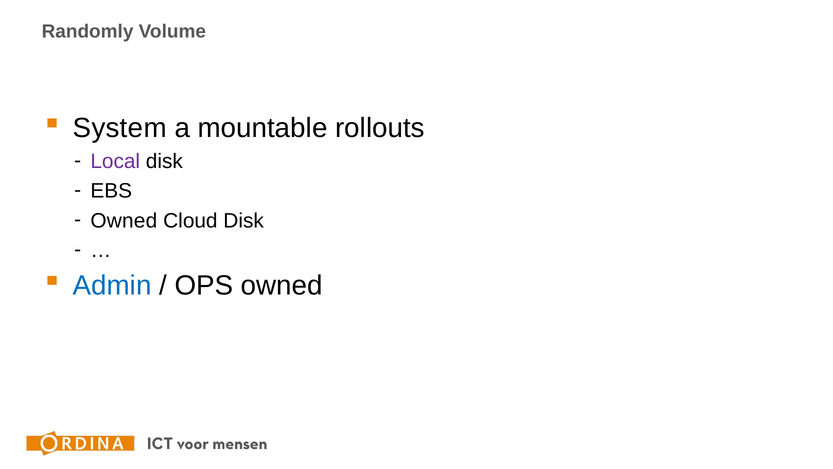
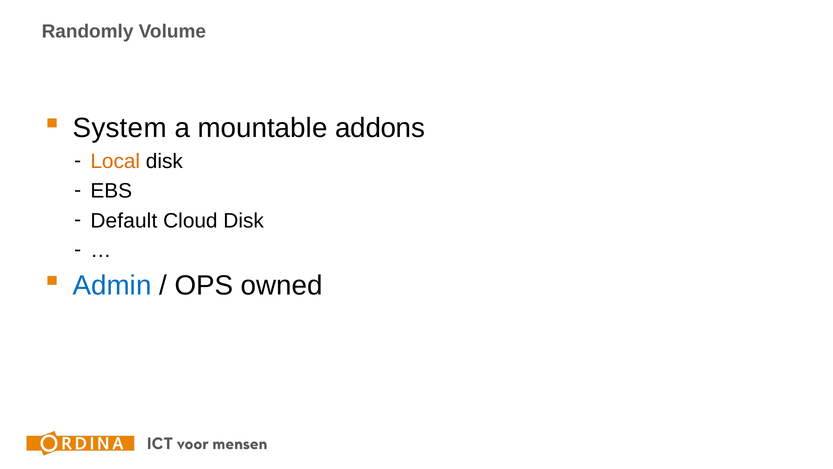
rollouts: rollouts -> addons
Local colour: purple -> orange
Owned at (124, 220): Owned -> Default
